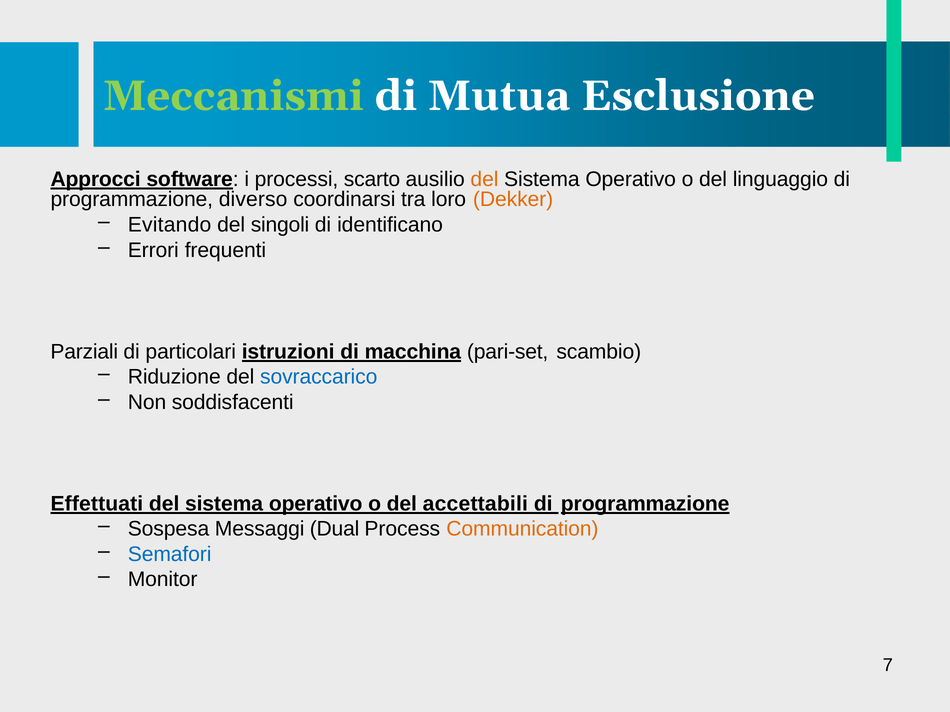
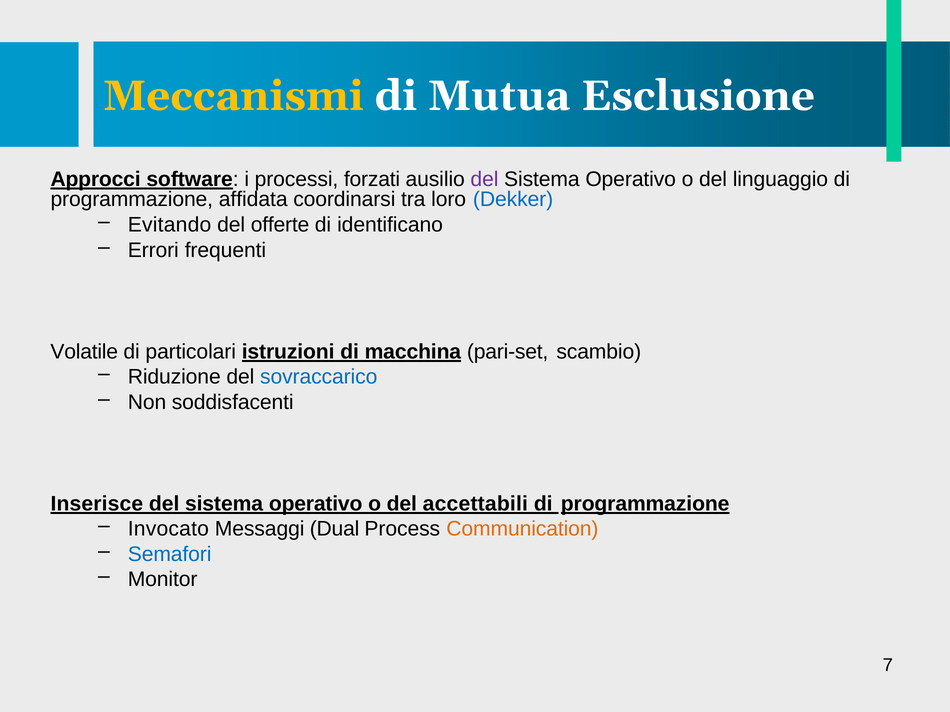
Meccanismi colour: light green -> yellow
scarto: scarto -> forzati
del at (484, 179) colour: orange -> purple
diverso: diverso -> affidata
Dekker colour: orange -> blue
singoli: singoli -> offerte
Parziali: Parziali -> Volatile
Effettuati: Effettuati -> Inserisce
Sospesa: Sospesa -> Invocato
